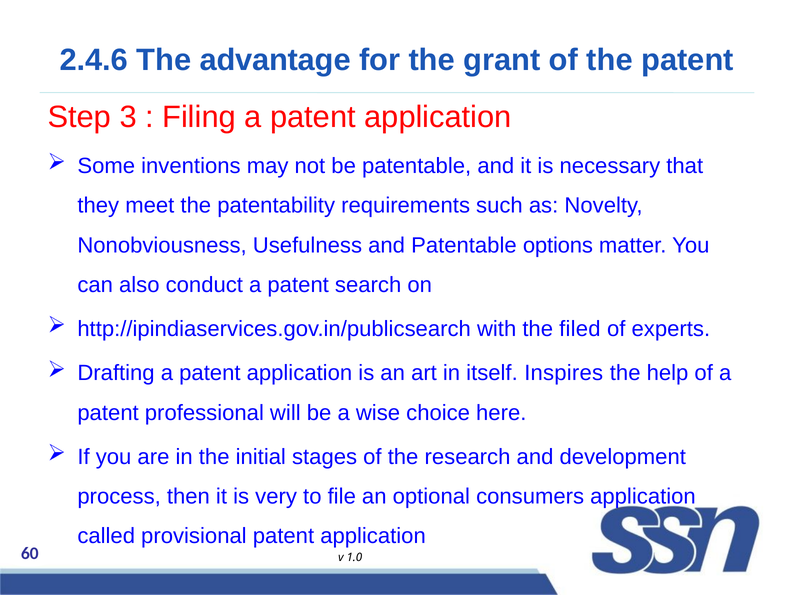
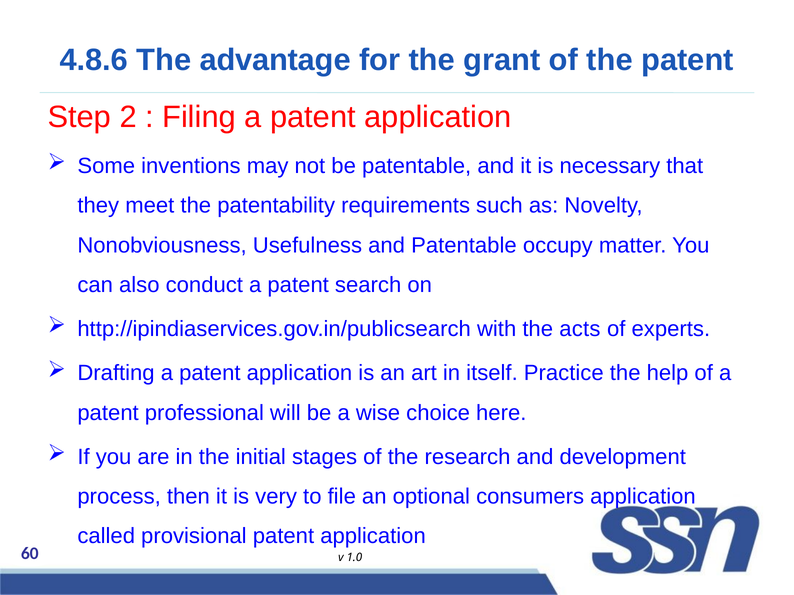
2.4.6: 2.4.6 -> 4.8.6
3: 3 -> 2
options: options -> occupy
filed: filed -> acts
Inspires: Inspires -> Practice
